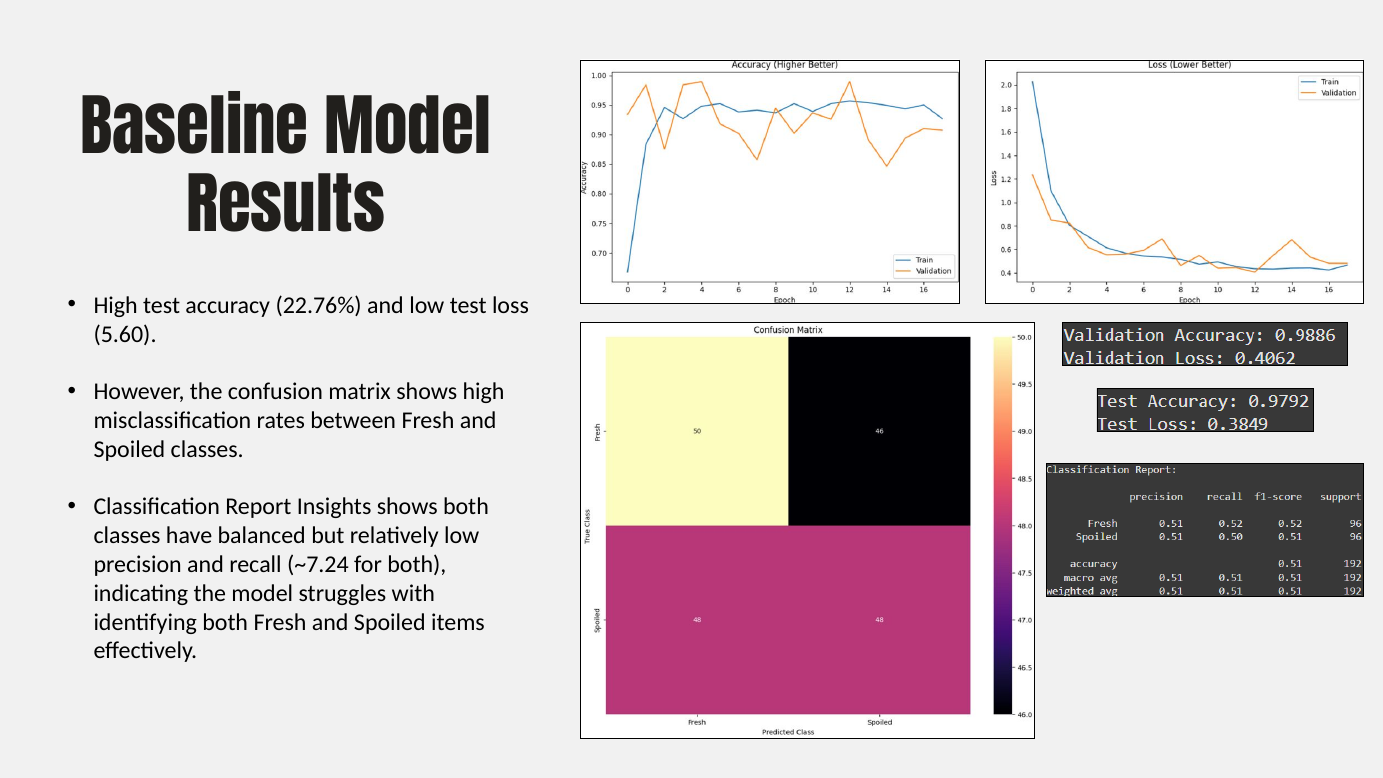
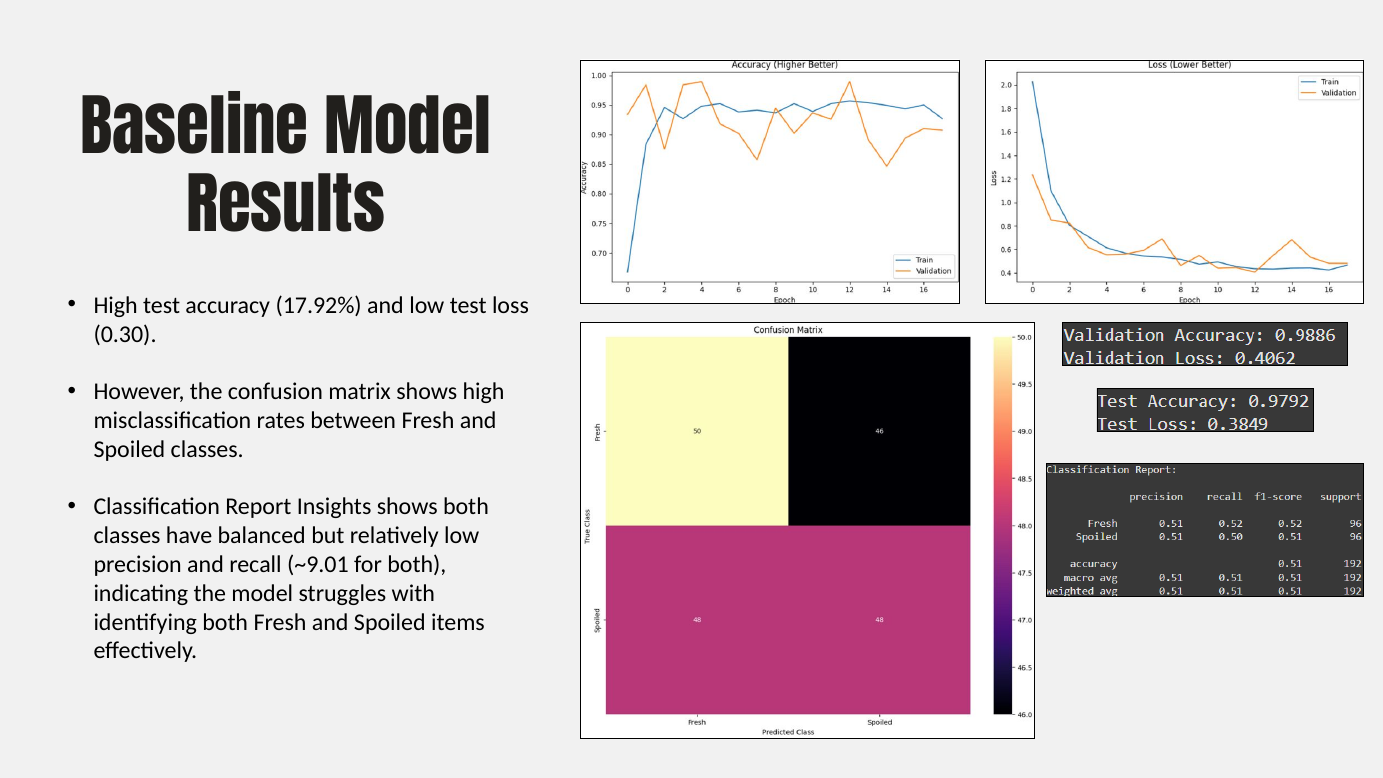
22.76%: 22.76% -> 17.92%
5.60: 5.60 -> 0.30
~7.24: ~7.24 -> ~9.01
